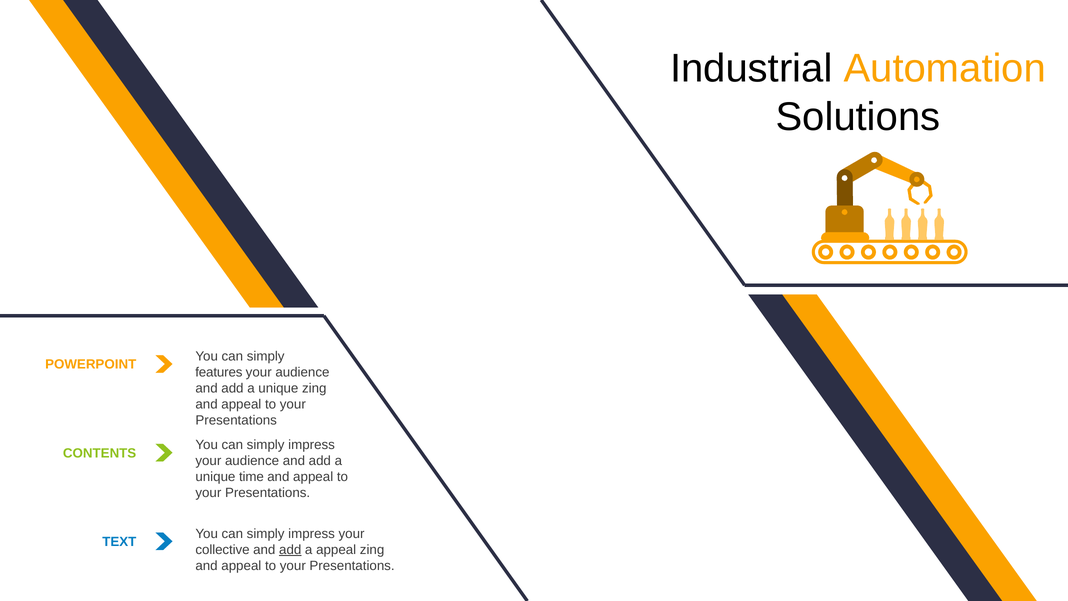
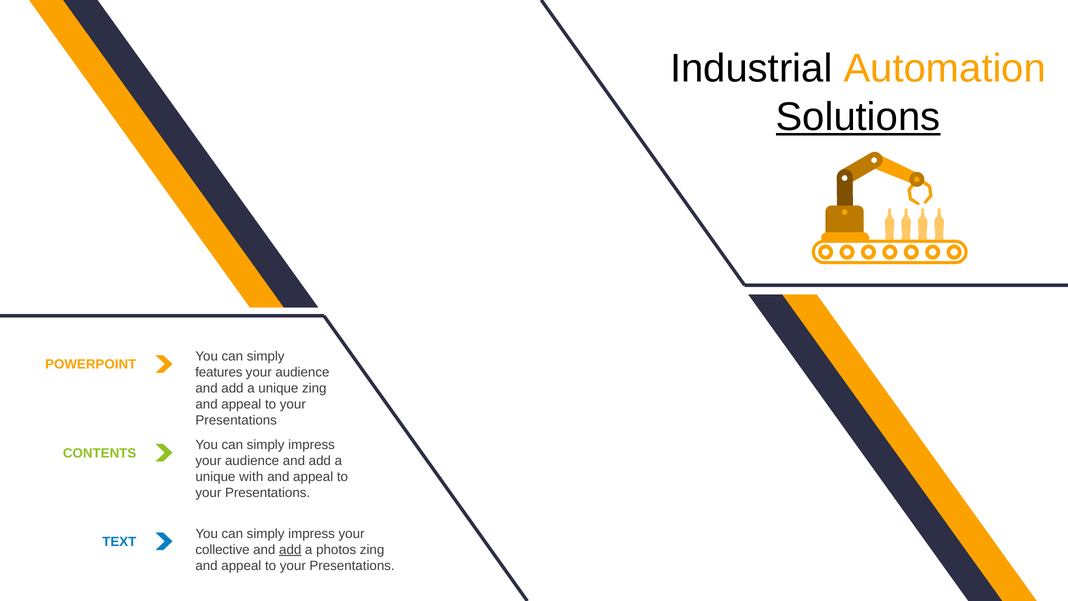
Solutions underline: none -> present
time: time -> with
a appeal: appeal -> photos
